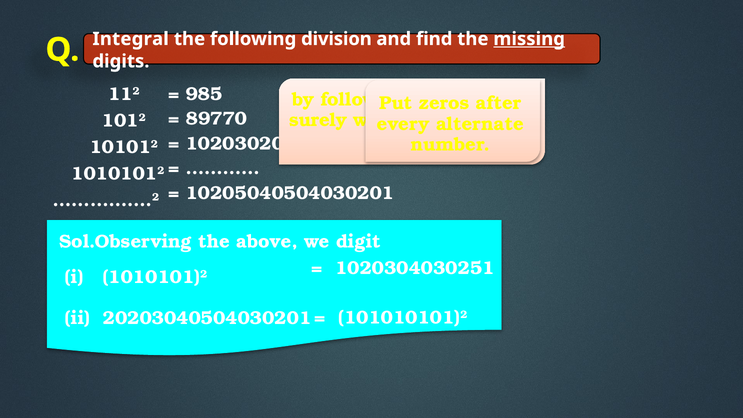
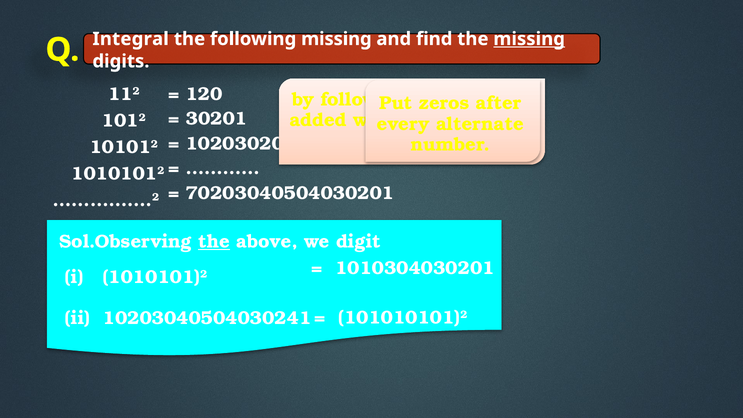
following division: division -> missing
985: 985 -> 120
surely: surely -> added
89770: 89770 -> 30201
10205040504030201: 10205040504030201 -> 70203040504030201
the at (214, 242) underline: none -> present
1020304030251: 1020304030251 -> 1010304030201
20203040504030201: 20203040504030201 -> 10203040504030241
